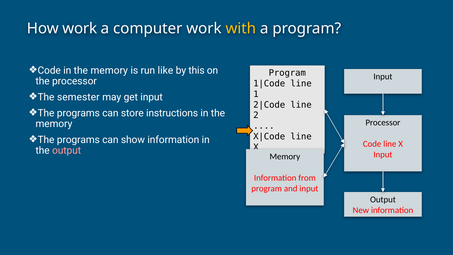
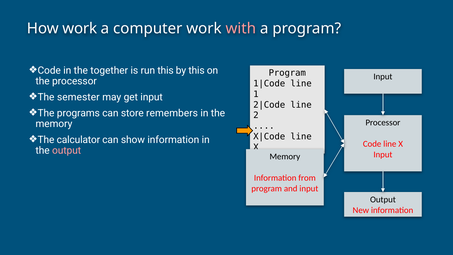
with colour: yellow -> pink
memory at (109, 70): memory -> together
run like: like -> this
instructions: instructions -> remembers
programs at (78, 140): programs -> calculator
